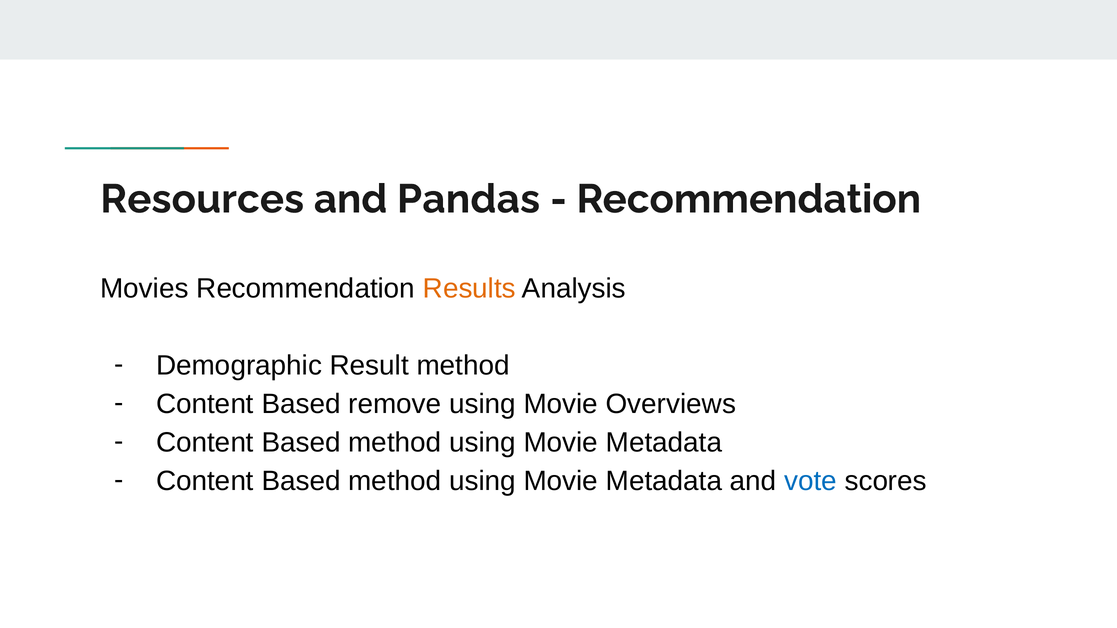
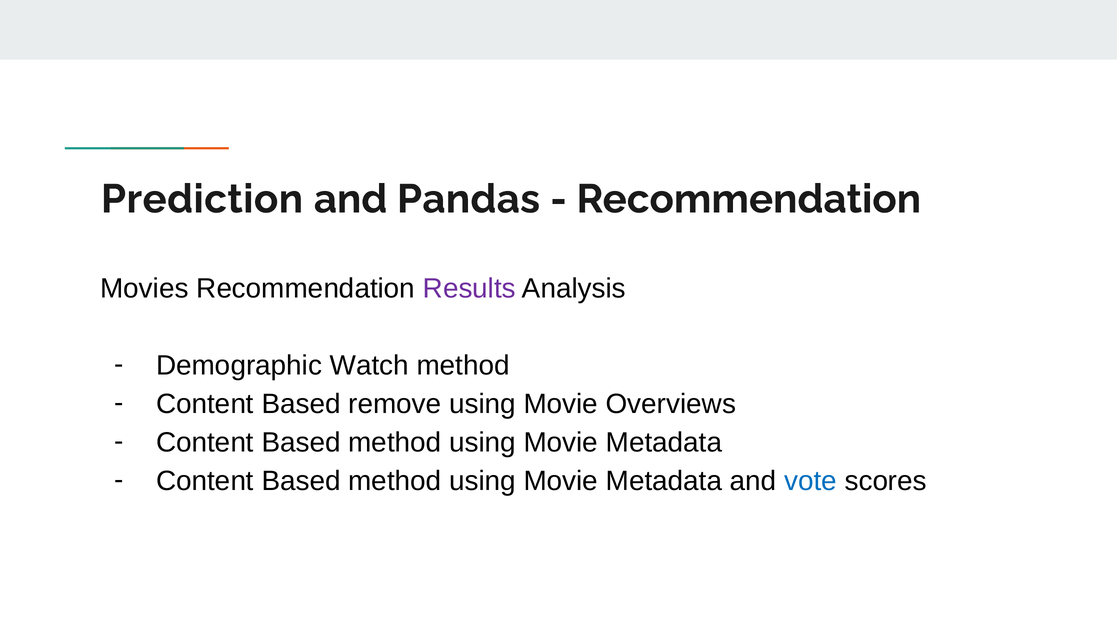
Resources: Resources -> Prediction
Results colour: orange -> purple
Result: Result -> Watch
